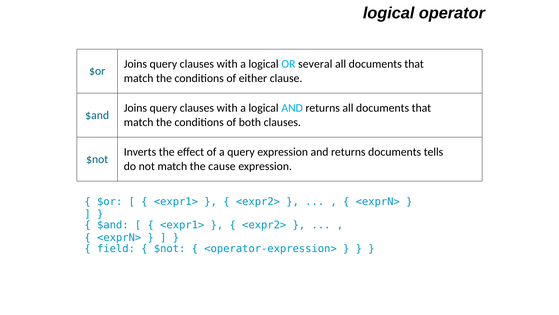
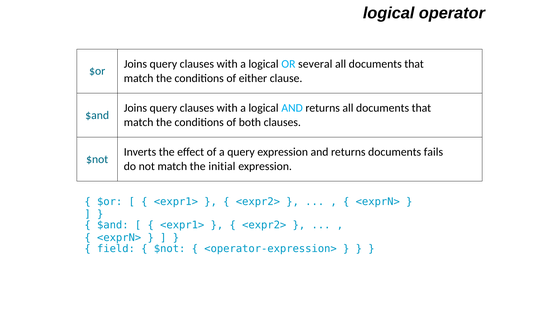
tells: tells -> fails
cause: cause -> initial
